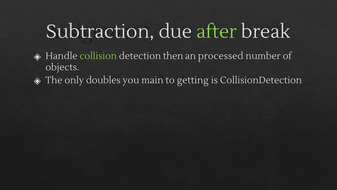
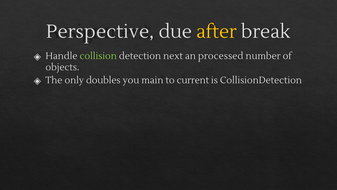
Subtraction: Subtraction -> Perspective
after colour: light green -> yellow
then: then -> next
getting: getting -> current
